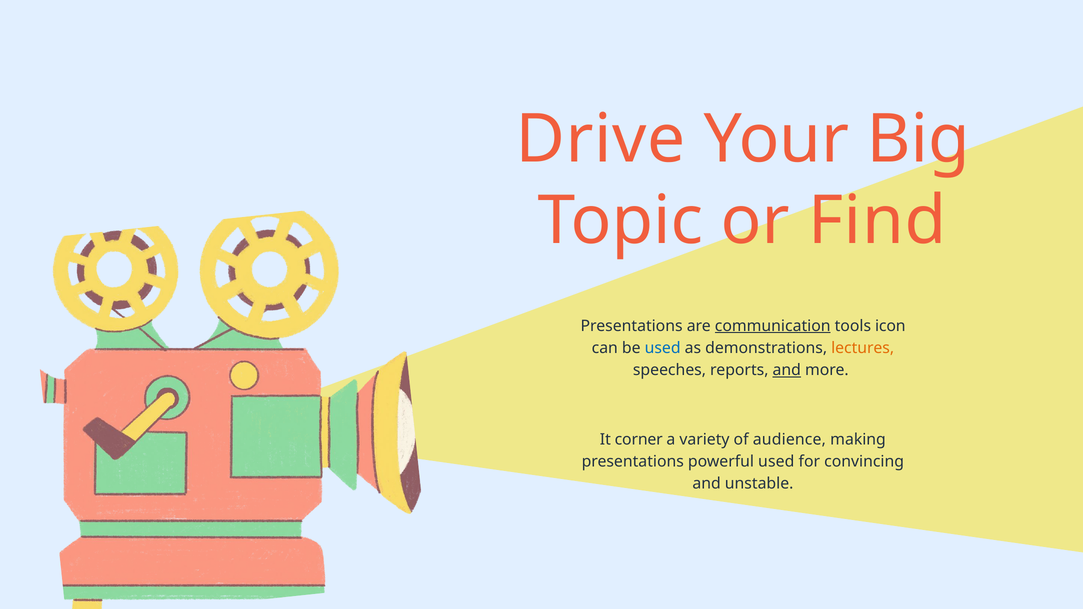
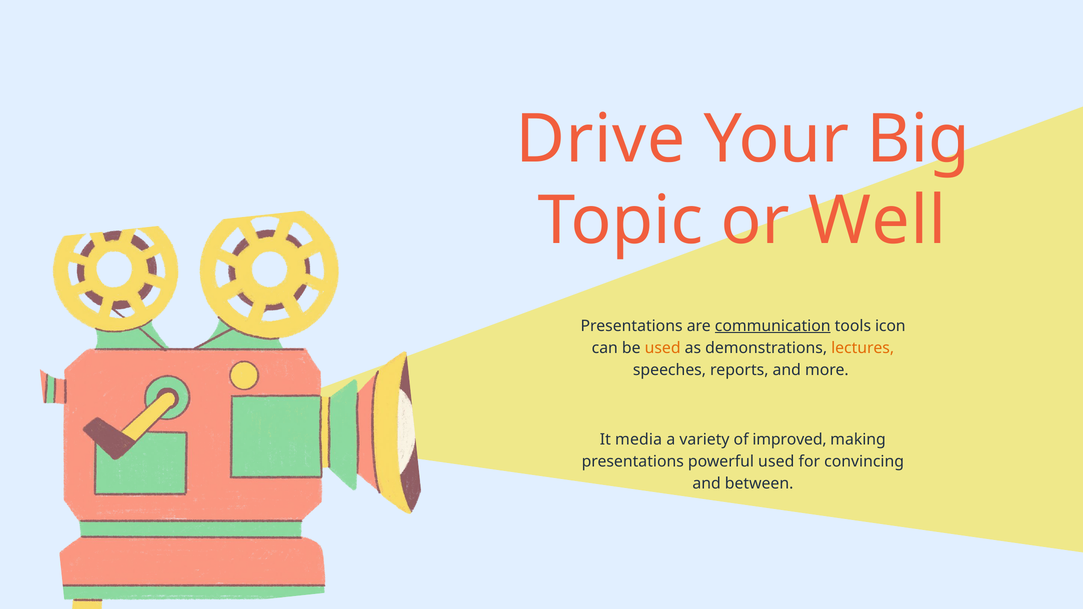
Find: Find -> Well
used at (663, 348) colour: blue -> orange
and at (787, 370) underline: present -> none
corner: corner -> media
audience: audience -> improved
unstable: unstable -> between
